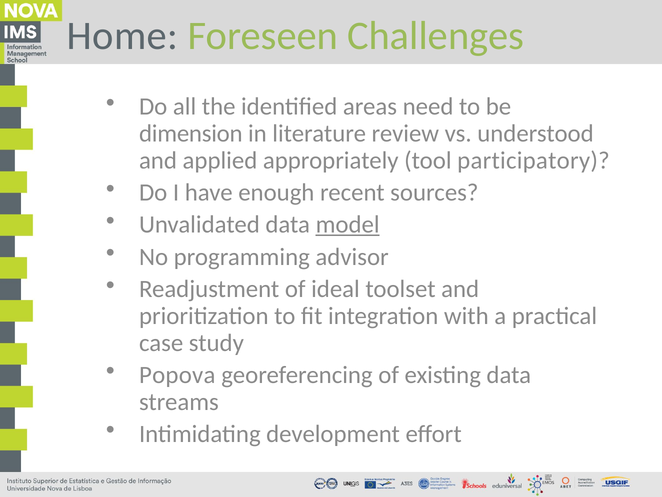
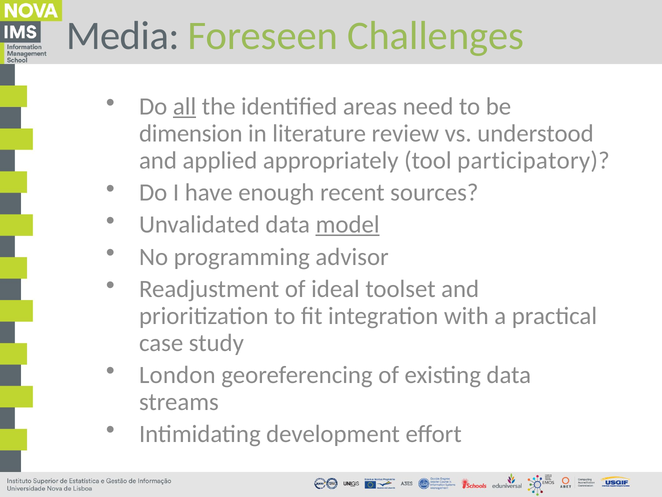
Home: Home -> Media
all underline: none -> present
Popova: Popova -> London
